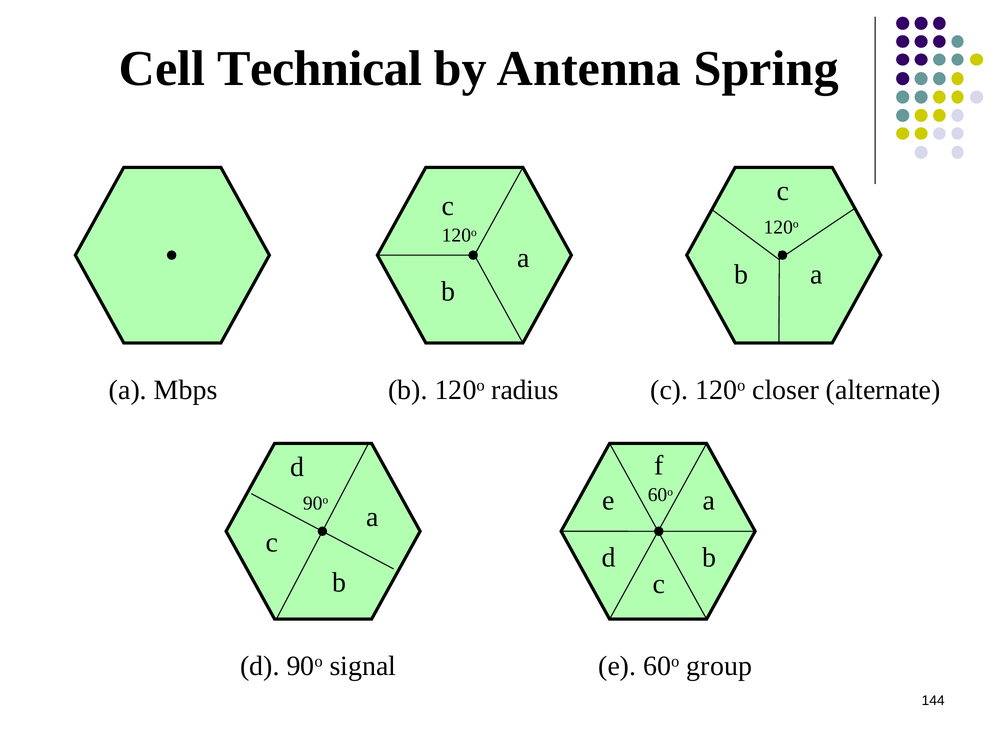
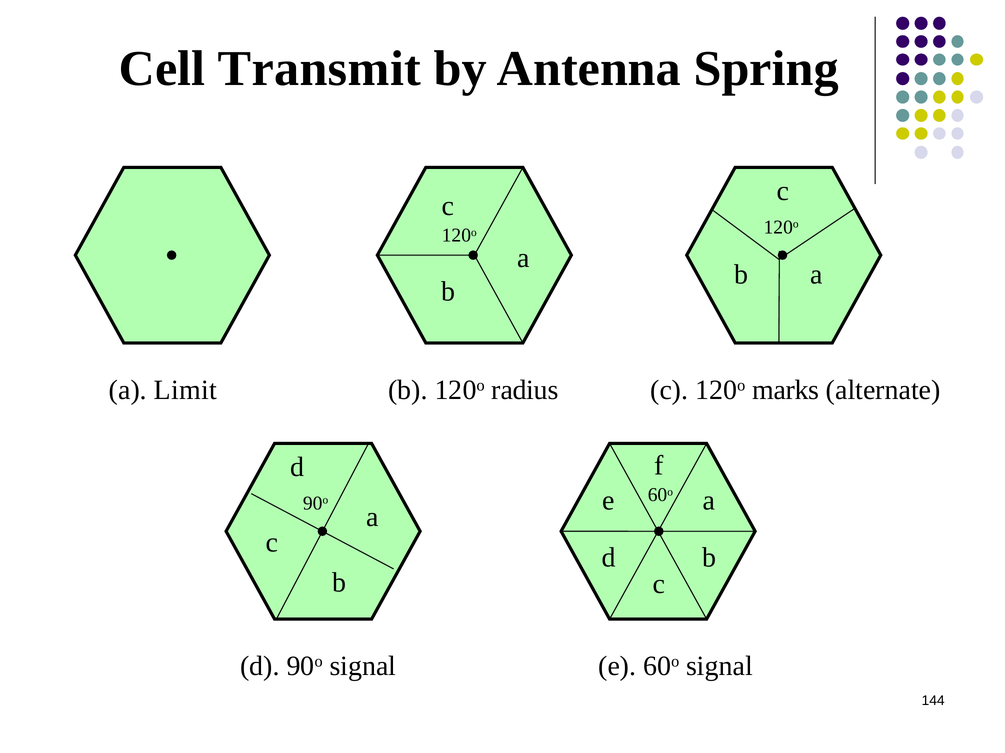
Technical: Technical -> Transmit
Mbps: Mbps -> Limit
closer: closer -> marks
60o group: group -> signal
